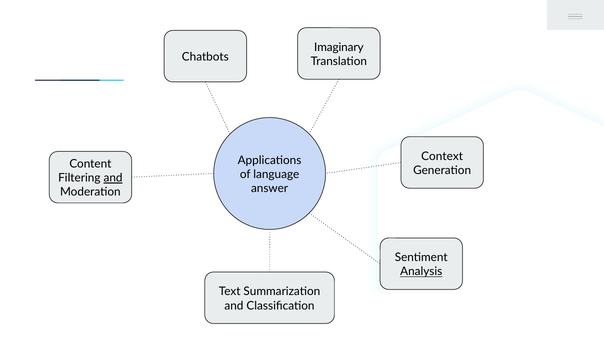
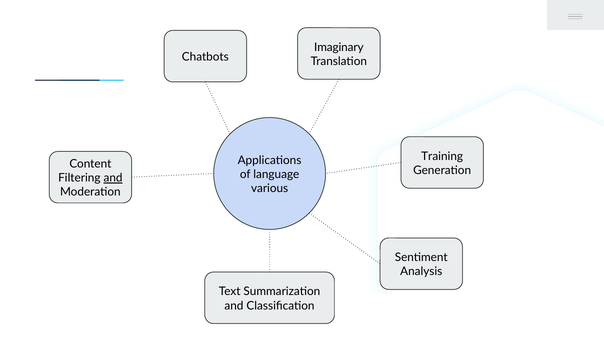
Context: Context -> Training
answer: answer -> various
Analysis underline: present -> none
